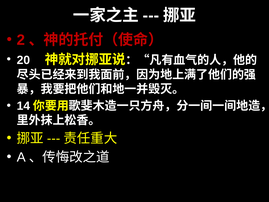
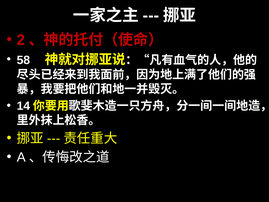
20: 20 -> 58
